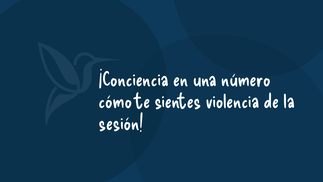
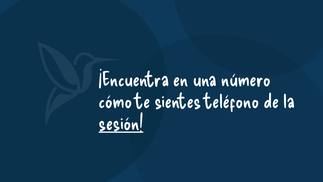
¡Conciencia: ¡Conciencia -> ¡Encuentra
violencia: violencia -> teléfono
sesión underline: none -> present
